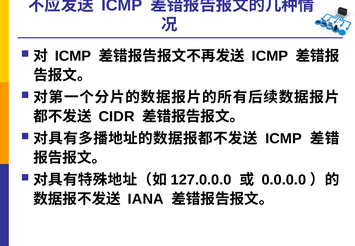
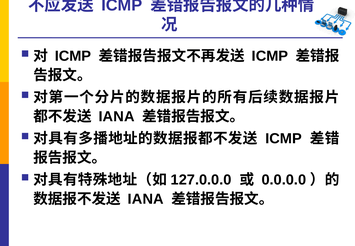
CIDR at (117, 116): CIDR -> IANA
